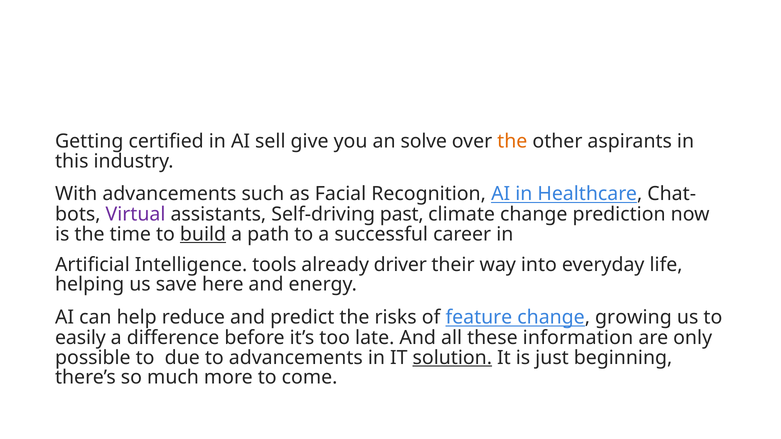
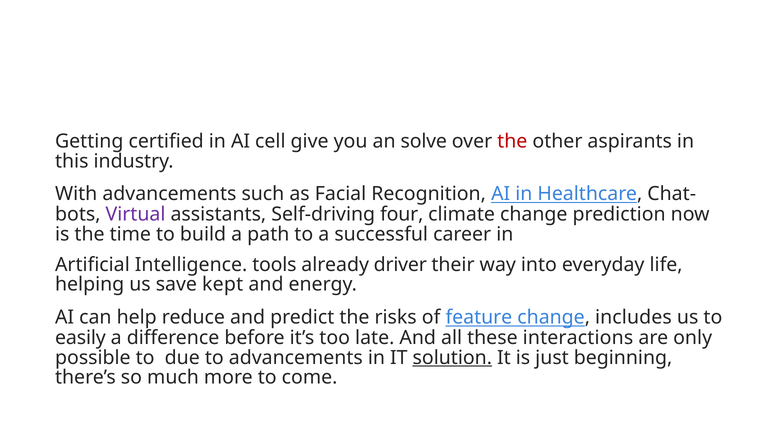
sell: sell -> cell
the at (512, 141) colour: orange -> red
past: past -> four
build underline: present -> none
here: here -> kept
growing: growing -> includes
information: information -> interactions
